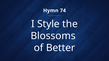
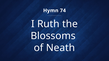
Style: Style -> Ruth
Better: Better -> Neath
